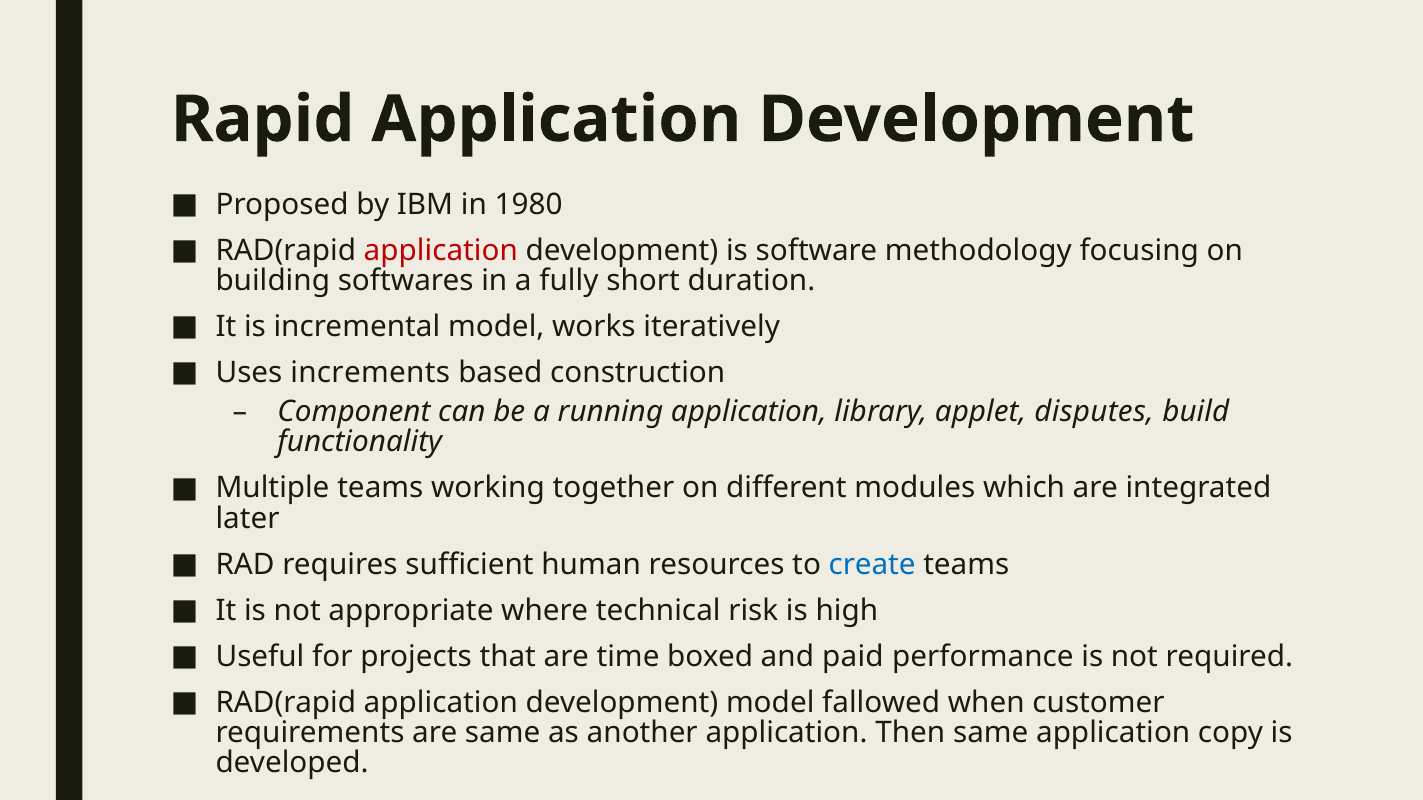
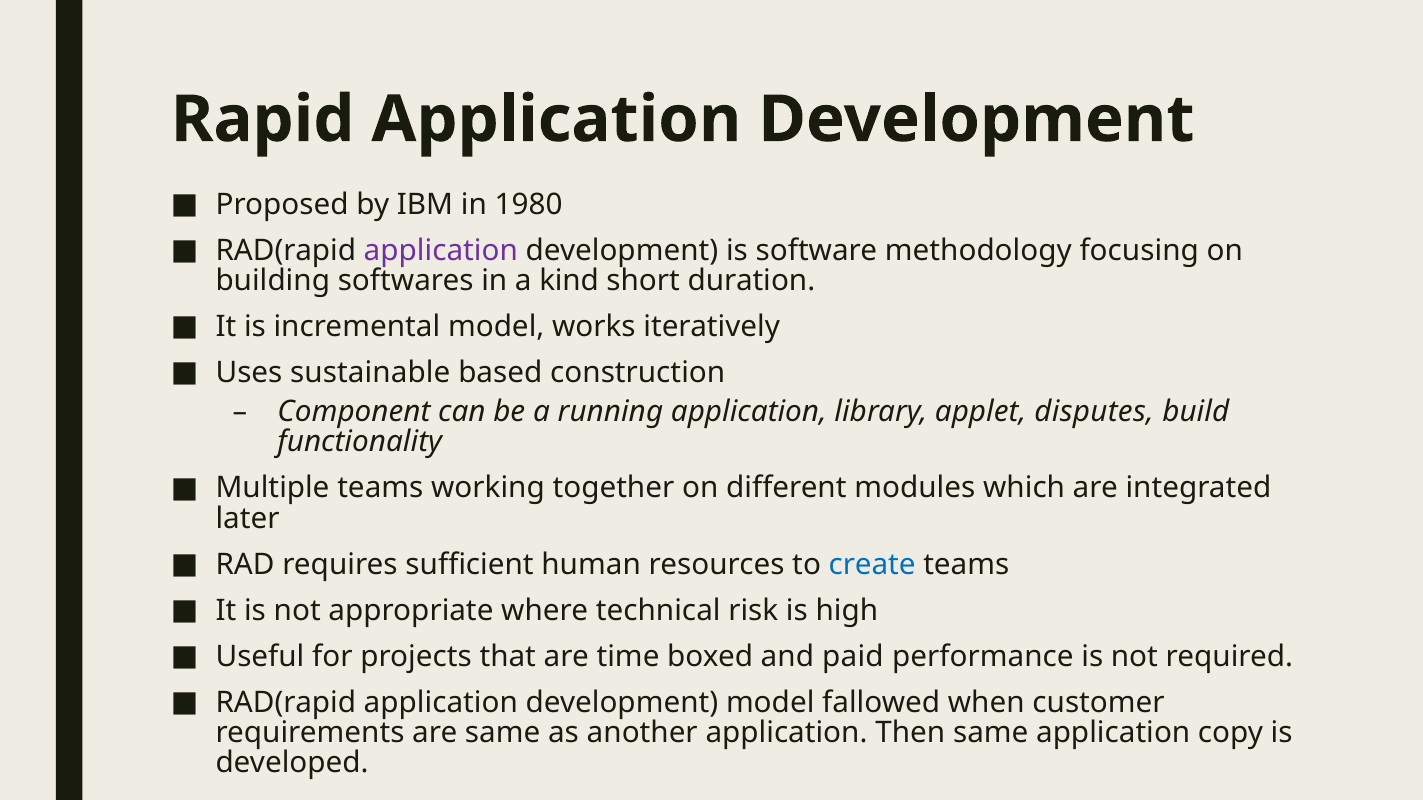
application at (441, 250) colour: red -> purple
fully: fully -> kind
increments: increments -> sustainable
